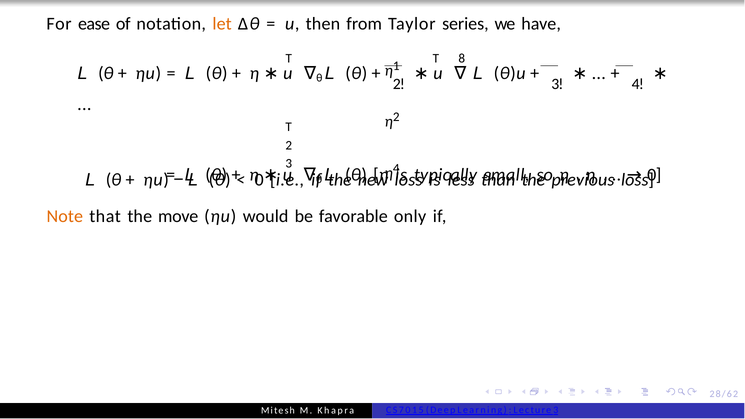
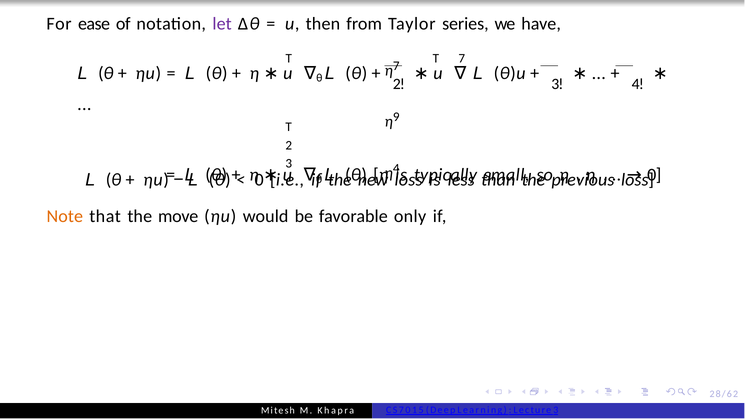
let colour: orange -> purple
T 8: 8 -> 7
η 1: 1 -> 7
η 2: 2 -> 9
